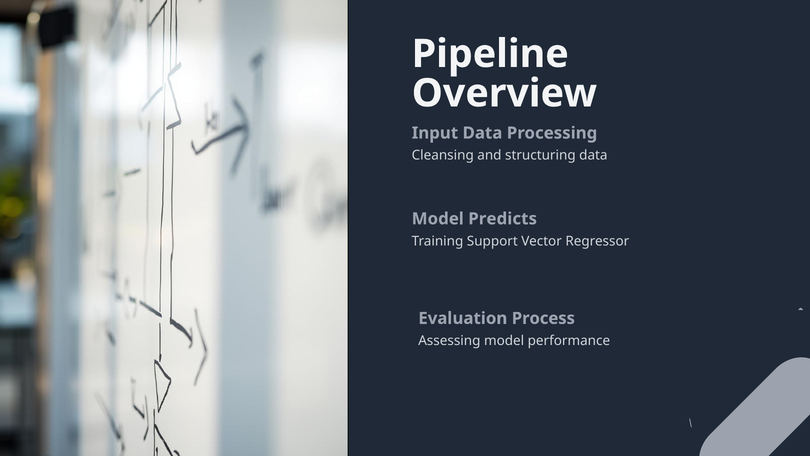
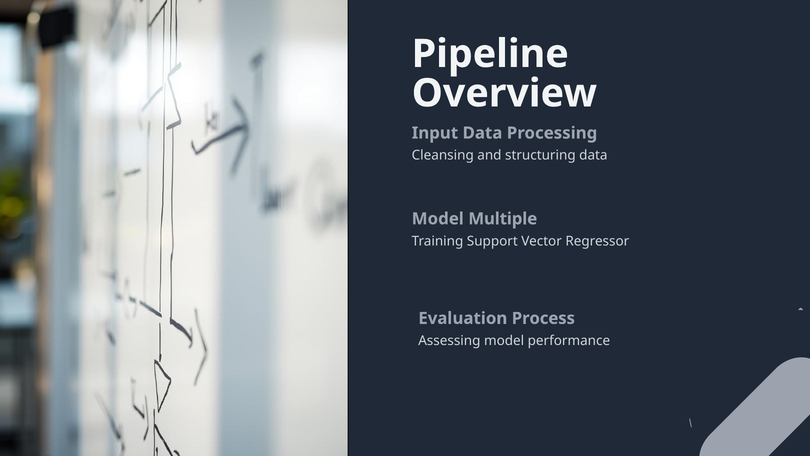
Predicts: Predicts -> Multiple
